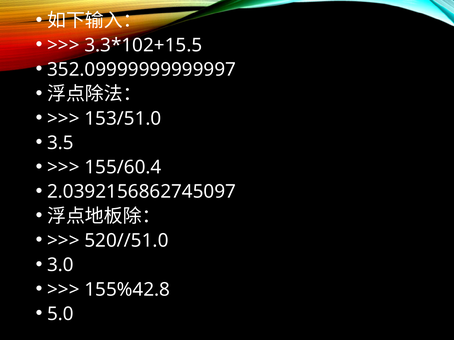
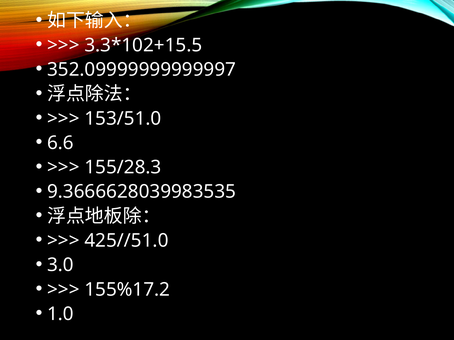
3.5: 3.5 -> 6.6
155/60.4: 155/60.4 -> 155/28.3
2.0392156862745097: 2.0392156862745097 -> 9.3666628039983535
520//51.0: 520//51.0 -> 425//51.0
155%42.8: 155%42.8 -> 155%17.2
5.0: 5.0 -> 1.0
